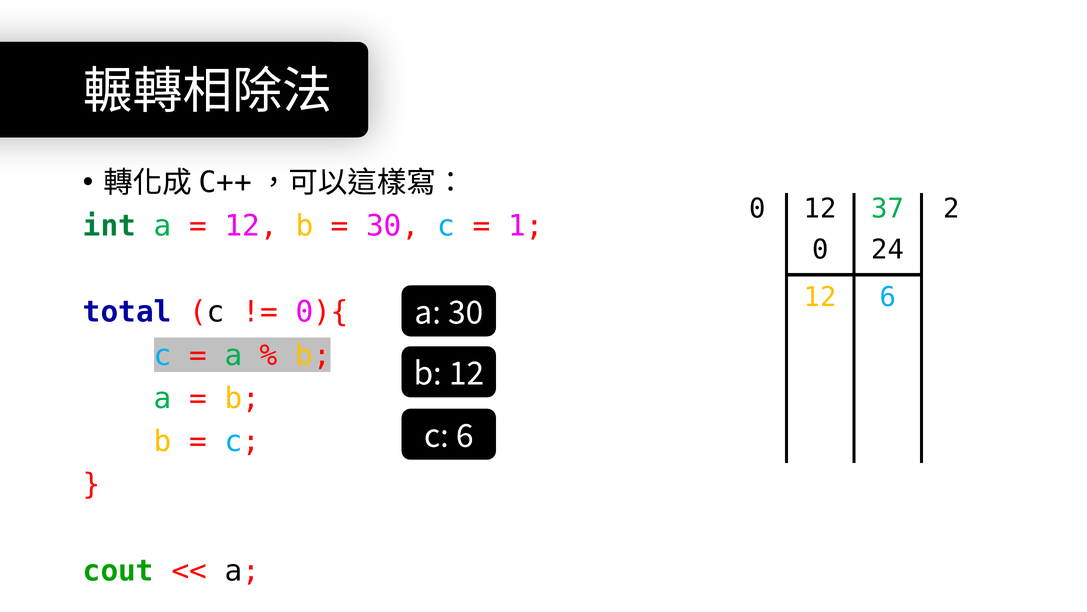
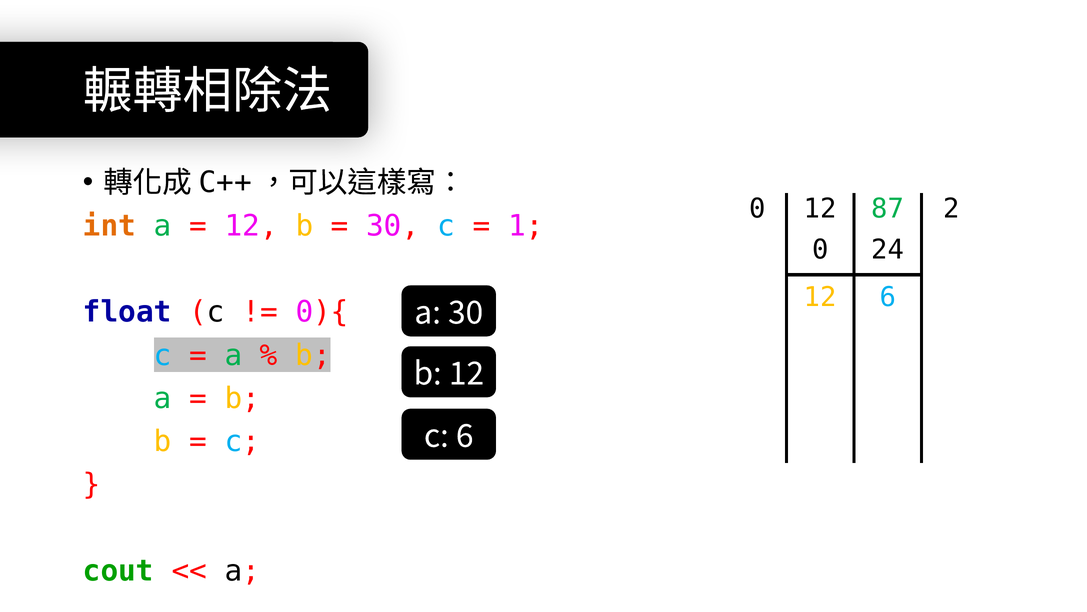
37: 37 -> 87
int colour: green -> orange
total: total -> float
